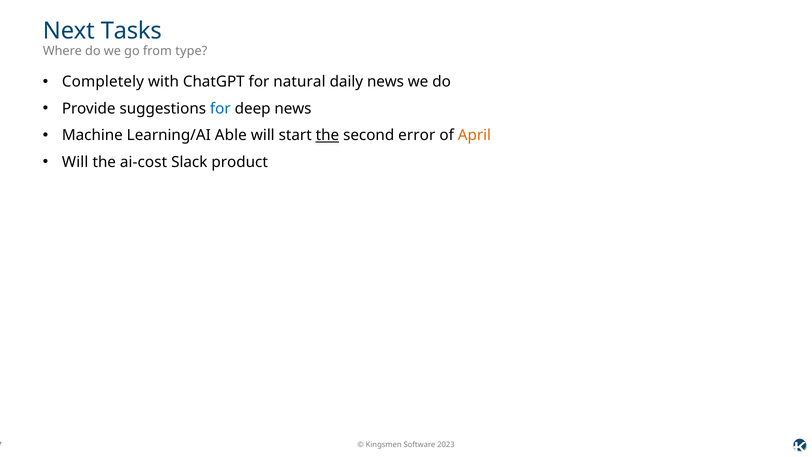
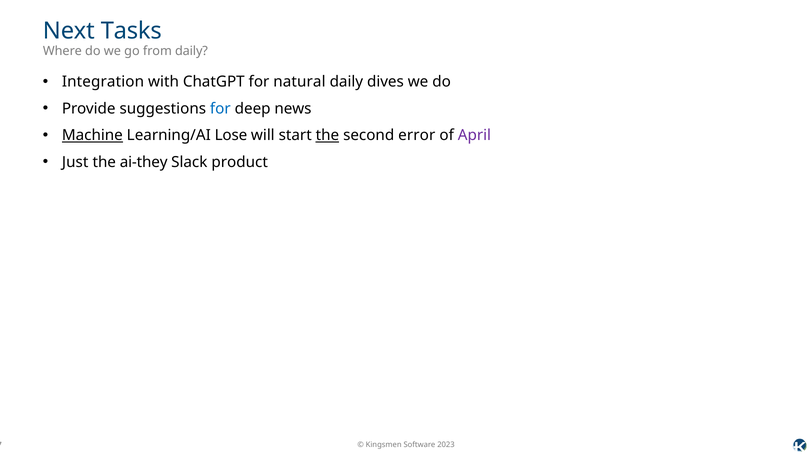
from type: type -> daily
Completely: Completely -> Integration
daily news: news -> dives
Machine underline: none -> present
Able: Able -> Lose
April colour: orange -> purple
Will at (75, 162): Will -> Just
ai-cost: ai-cost -> ai-they
